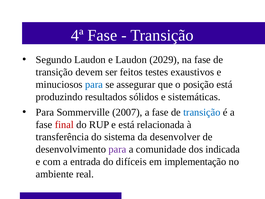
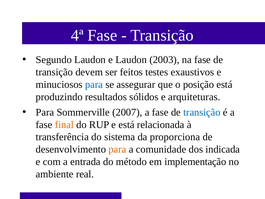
2029: 2029 -> 2003
sistemáticas: sistemáticas -> arquiteturas
final colour: red -> orange
desenvolver: desenvolver -> proporciona
para at (117, 149) colour: purple -> orange
difíceis: difíceis -> método
